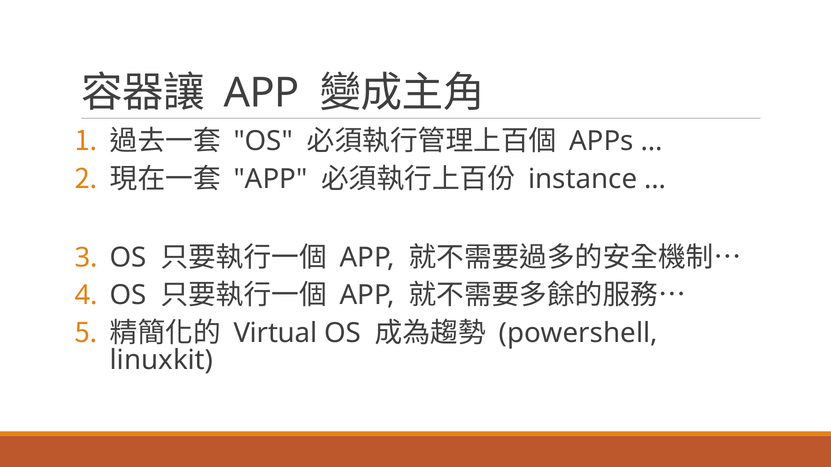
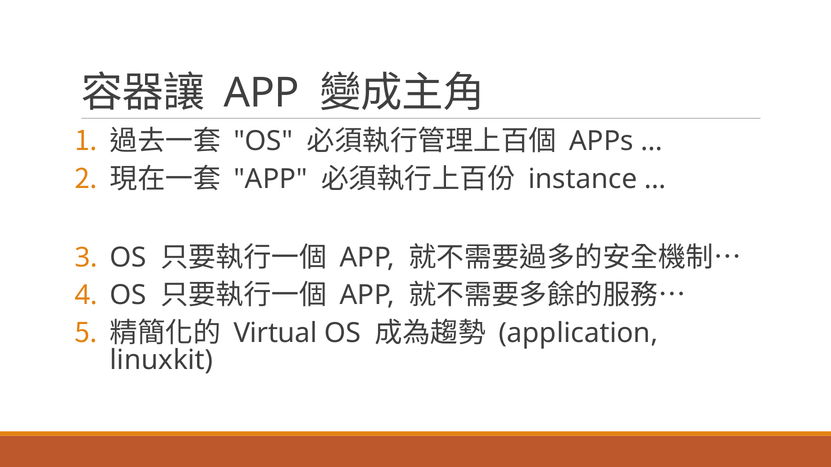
powershell: powershell -> application
